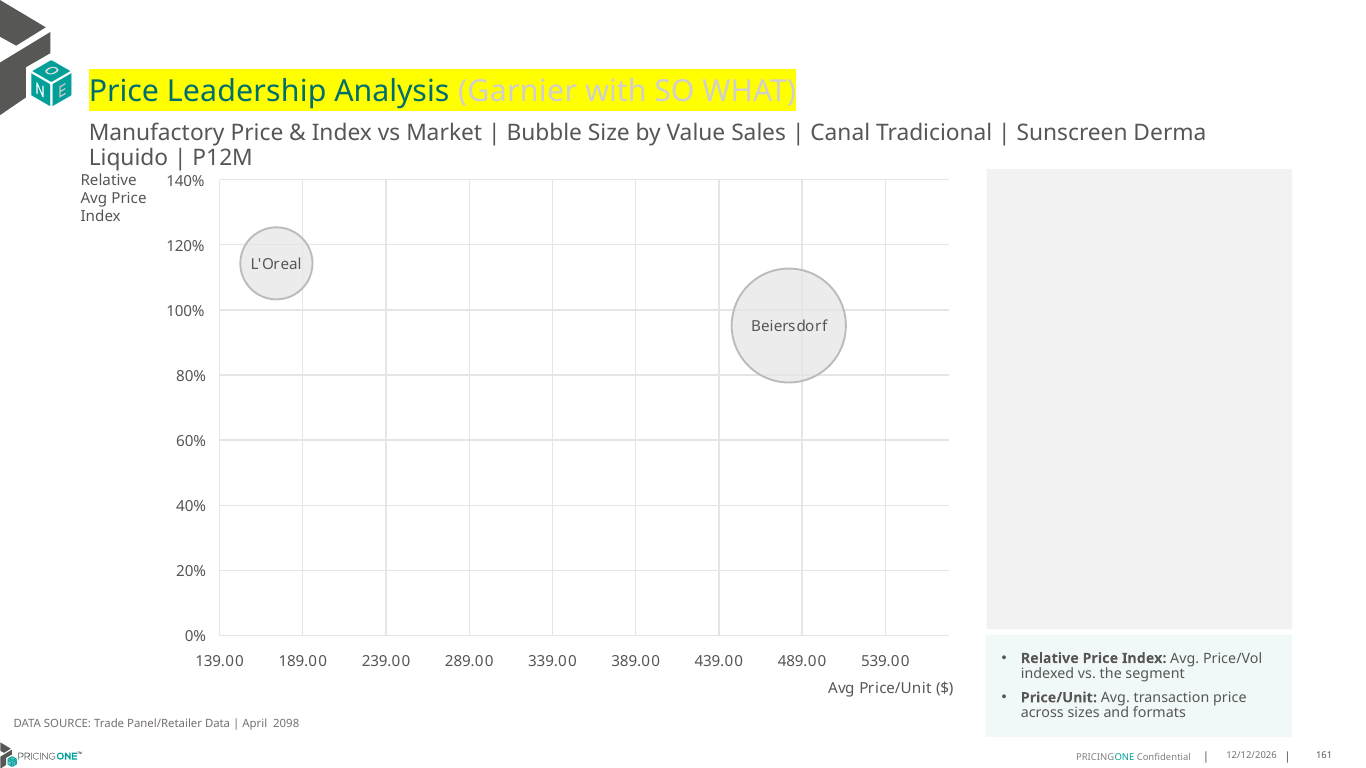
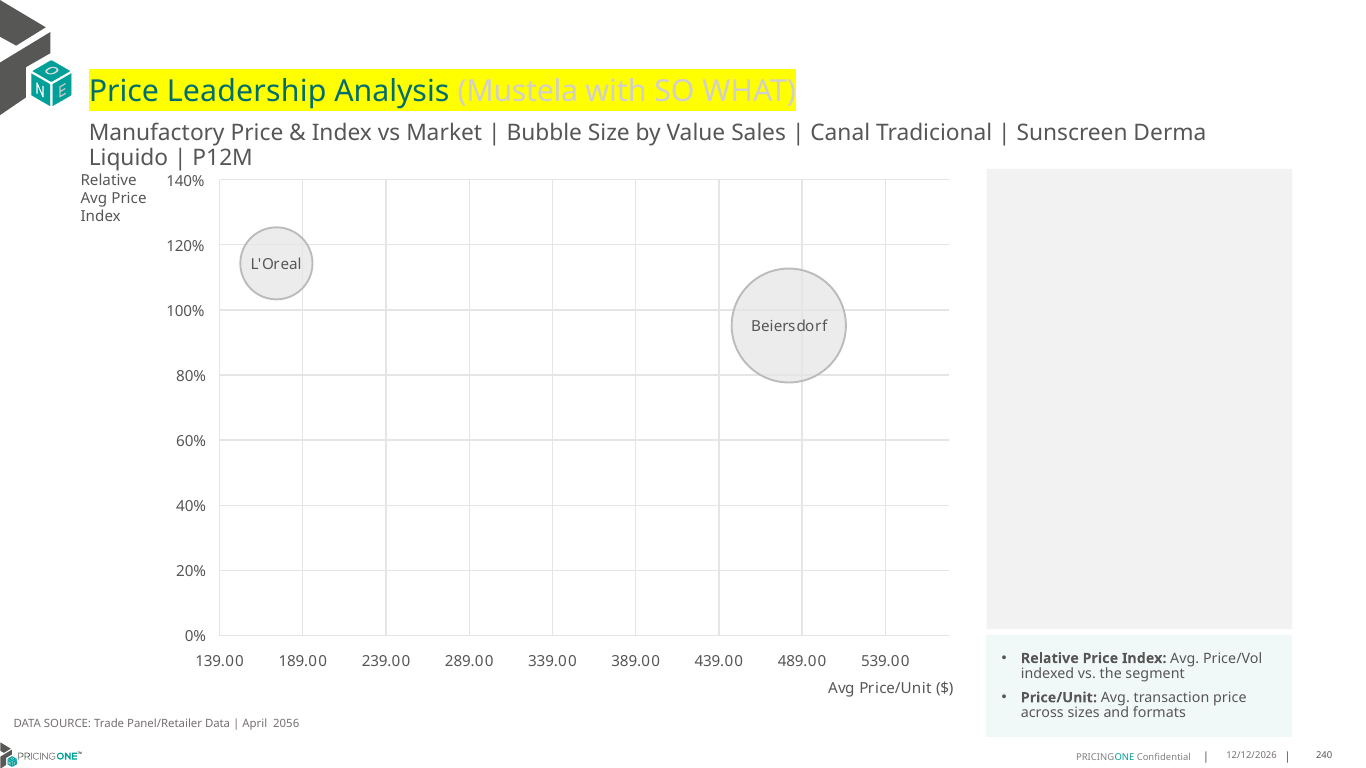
Garnier: Garnier -> Mustela
2098: 2098 -> 2056
161: 161 -> 240
